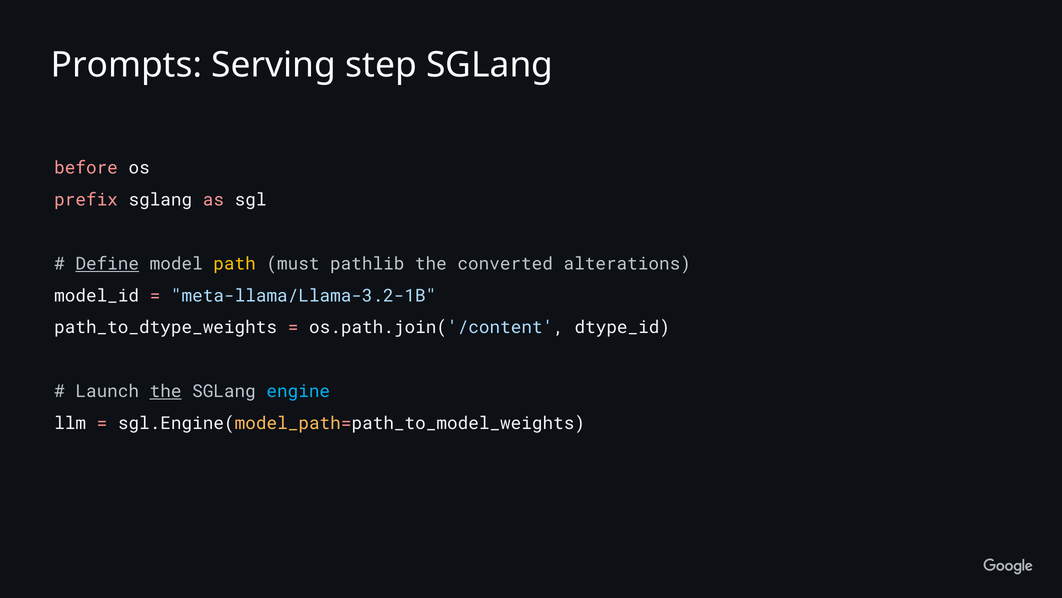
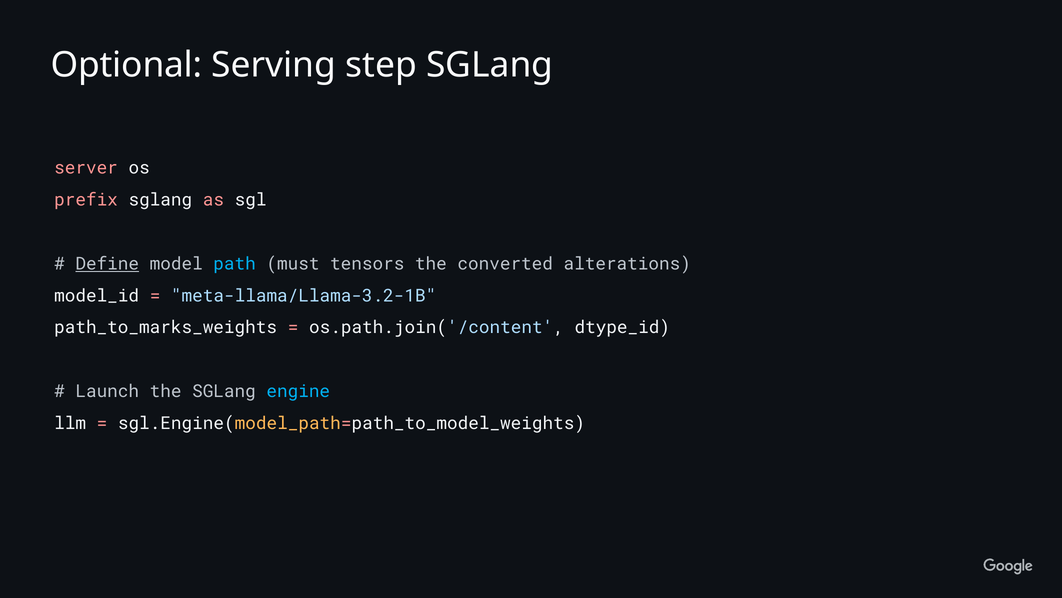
Prompts: Prompts -> Optional
before: before -> server
path colour: yellow -> light blue
pathlib: pathlib -> tensors
path_to_dtype_weights: path_to_dtype_weights -> path_to_marks_weights
the at (166, 391) underline: present -> none
